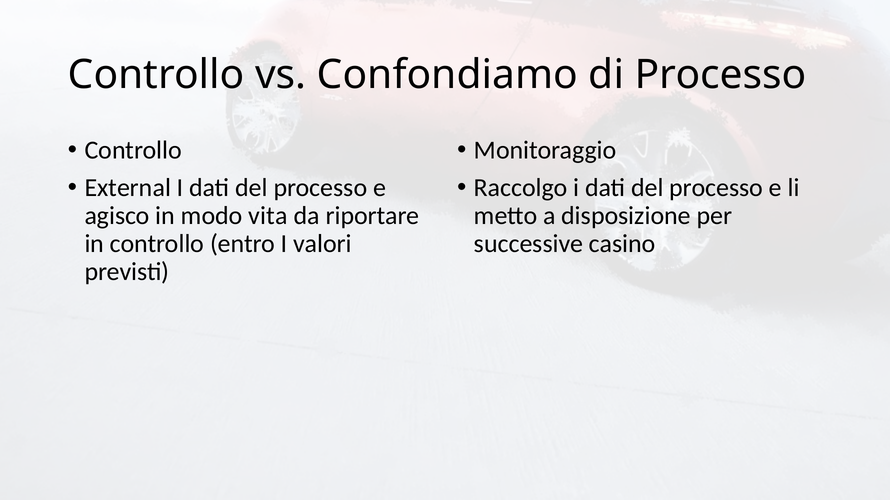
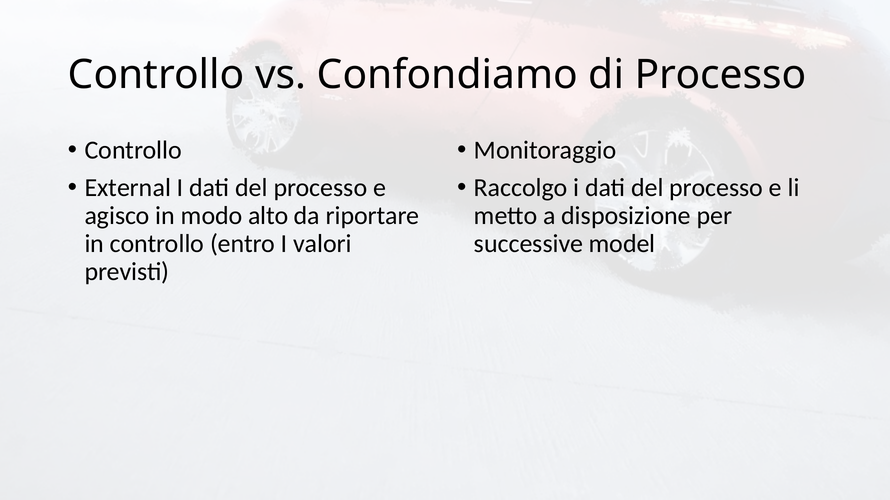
vita: vita -> alto
casino: casino -> model
